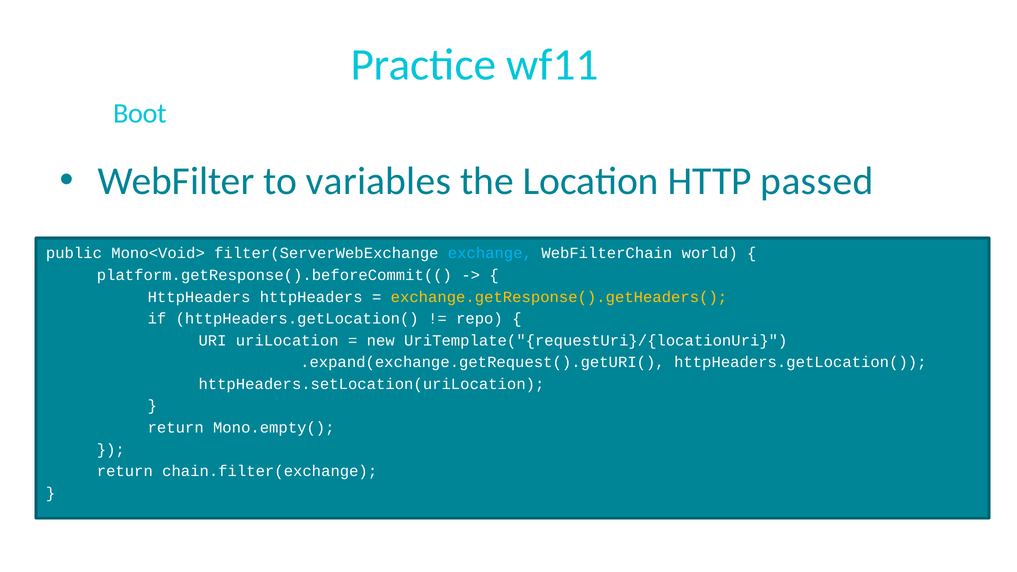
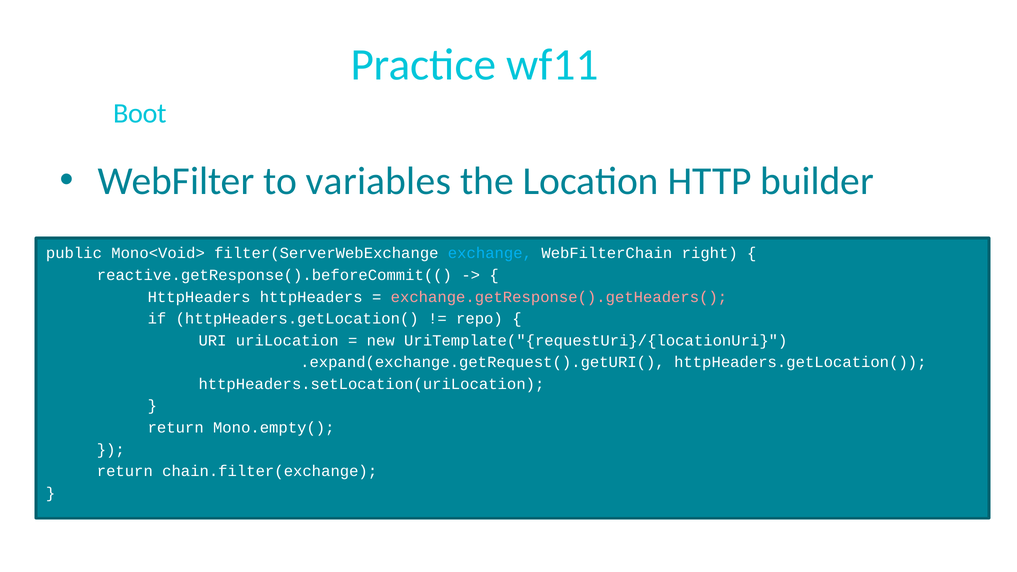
passed: passed -> builder
world: world -> right
platform.getResponse().beforeCommit((: platform.getResponse().beforeCommit(( -> reactive.getResponse().beforeCommit((
exchange.getResponse().getHeaders( colour: yellow -> pink
